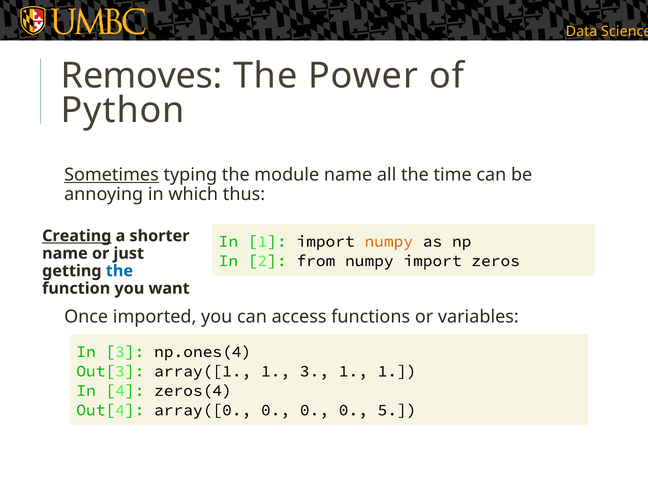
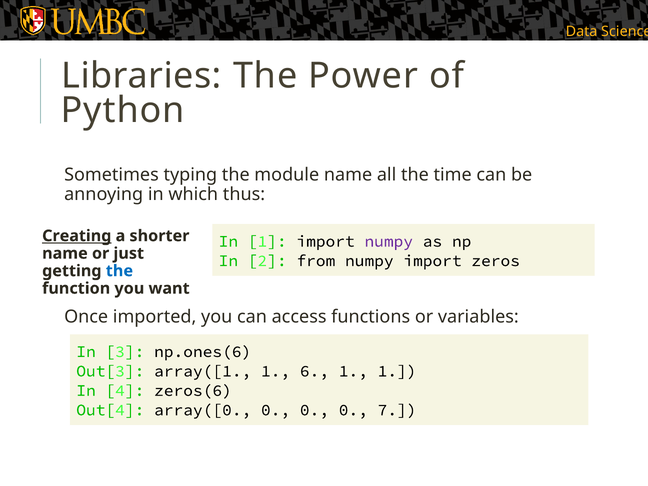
Removes: Removes -> Libraries
Sometimes underline: present -> none
numpy at (389, 241) colour: orange -> purple
np.ones(4: np.ones(4 -> np.ones(6
1 3: 3 -> 6
zeros(4: zeros(4 -> zeros(6
5: 5 -> 7
